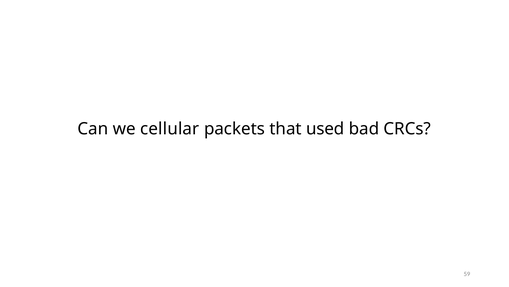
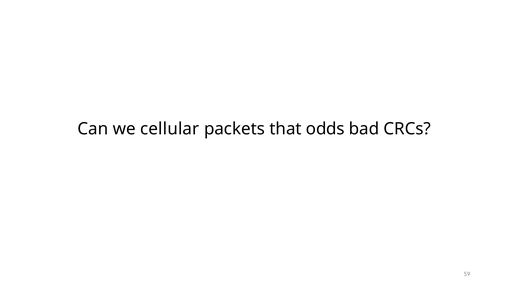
used: used -> odds
